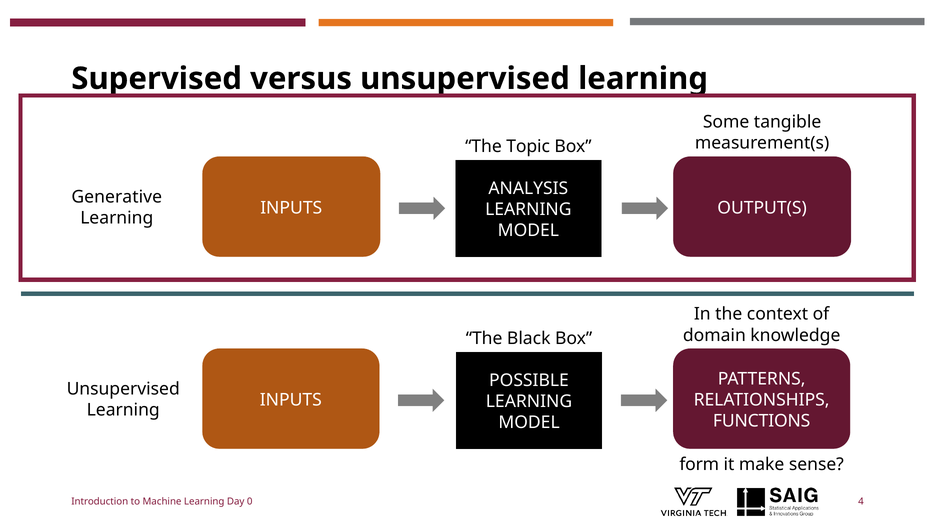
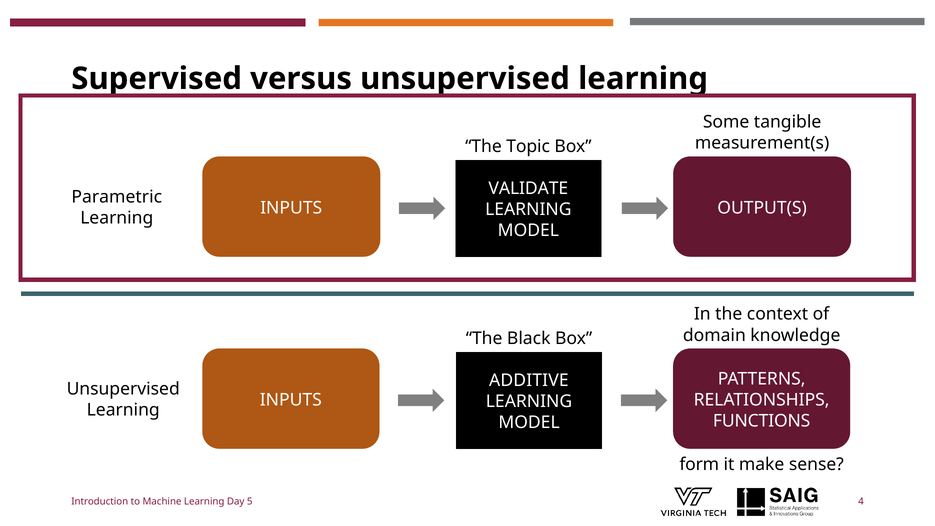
ANALYSIS: ANALYSIS -> VALIDATE
Generative: Generative -> Parametric
POSSIBLE: POSSIBLE -> ADDITIVE
0: 0 -> 5
